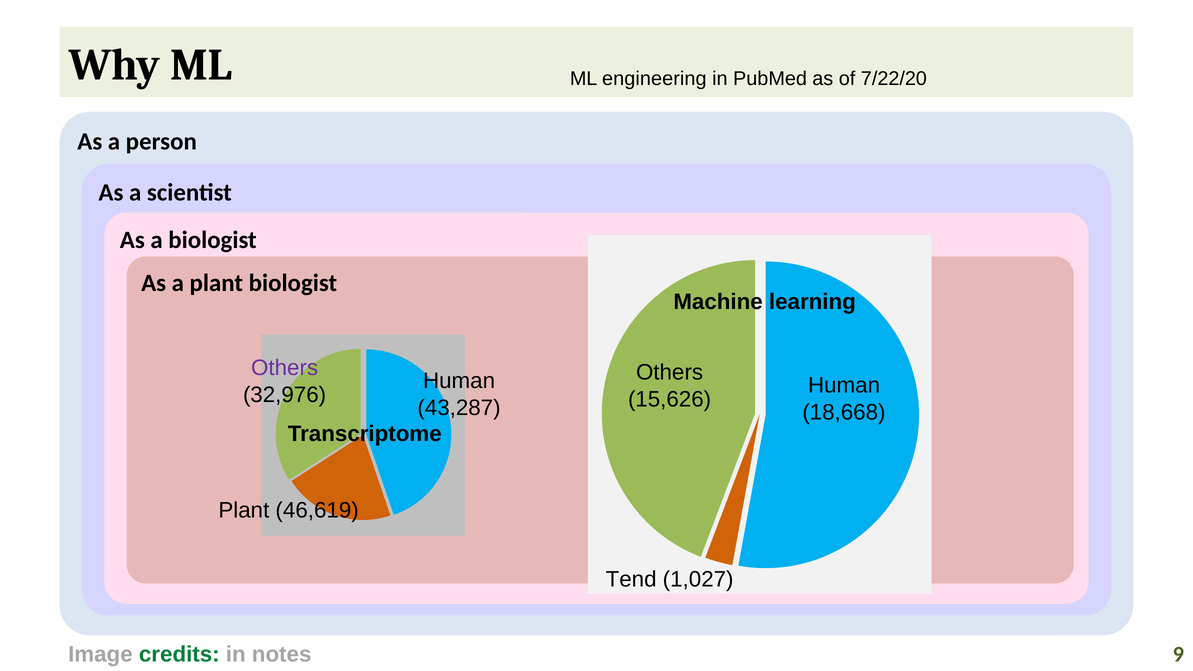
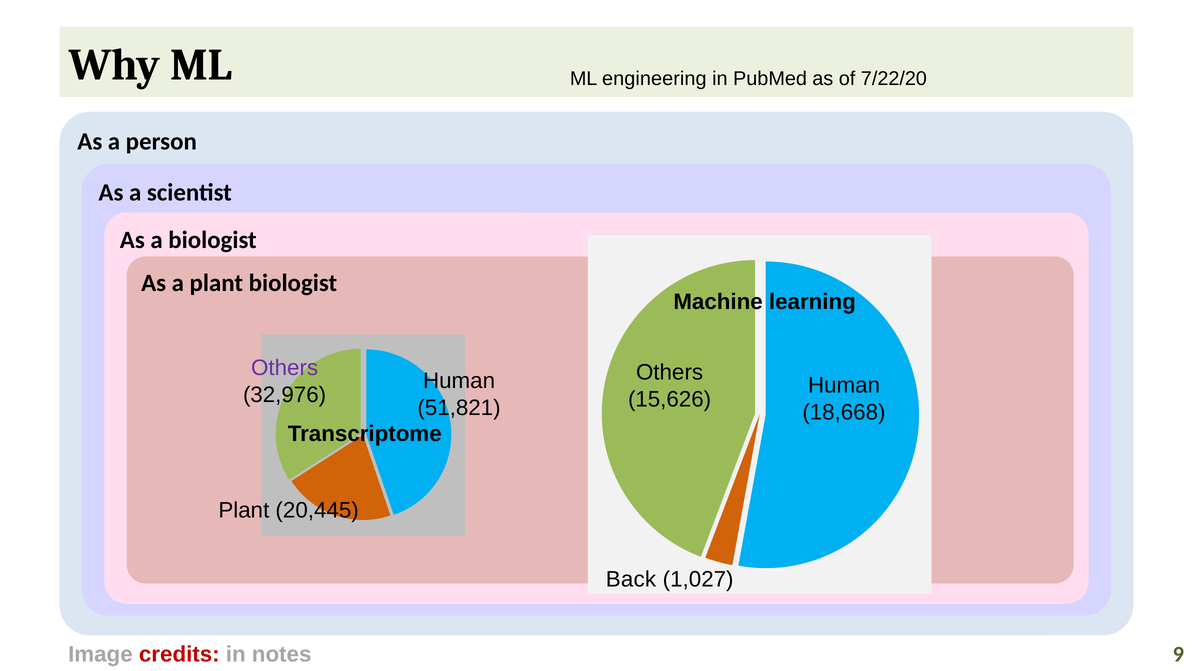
43,287: 43,287 -> 51,821
46,619: 46,619 -> 20,445
Tend: Tend -> Back
credits colour: green -> red
